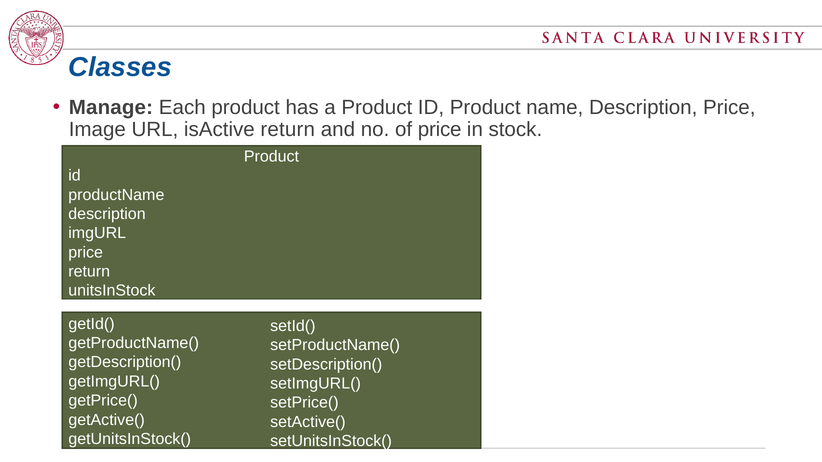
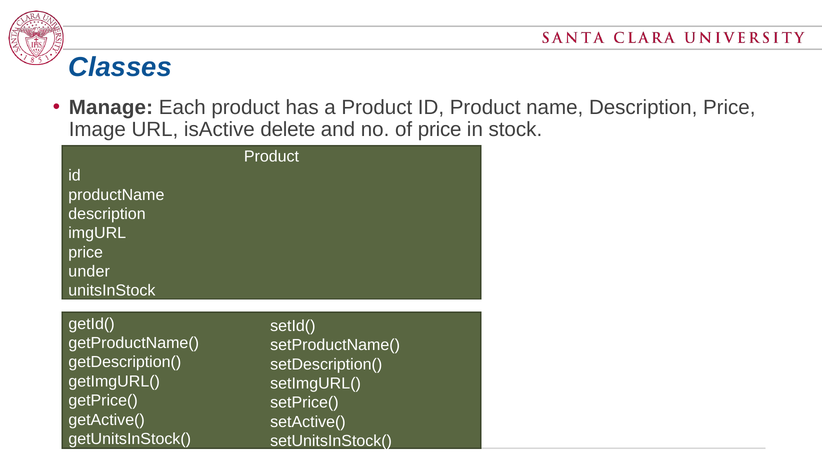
isActive return: return -> delete
return at (89, 272): return -> under
